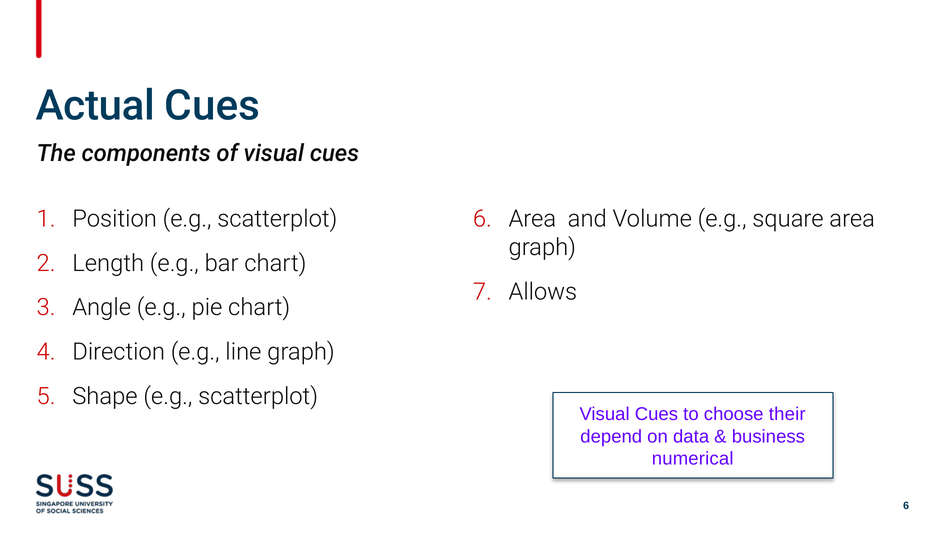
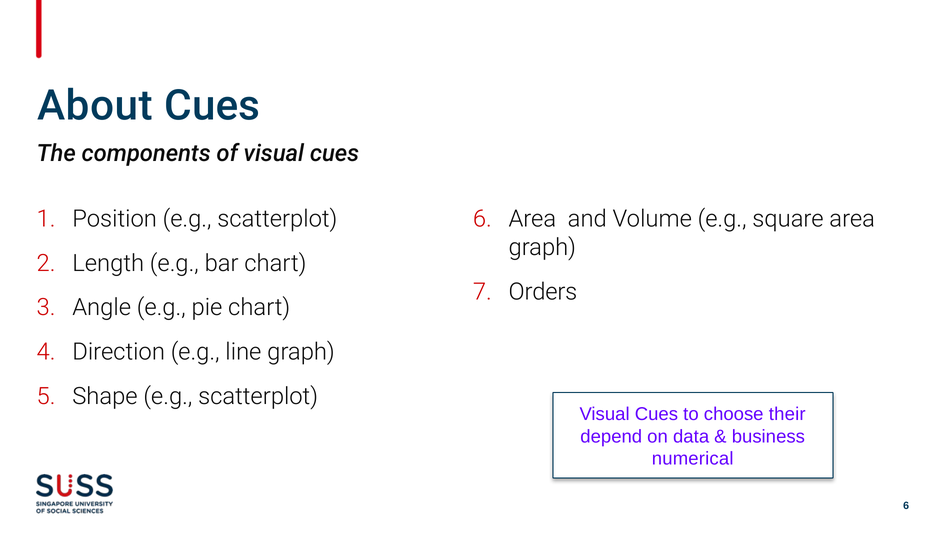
Actual: Actual -> About
Allows: Allows -> Orders
